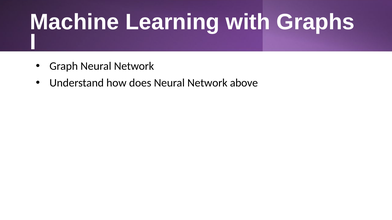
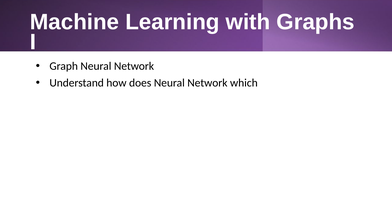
above: above -> which
